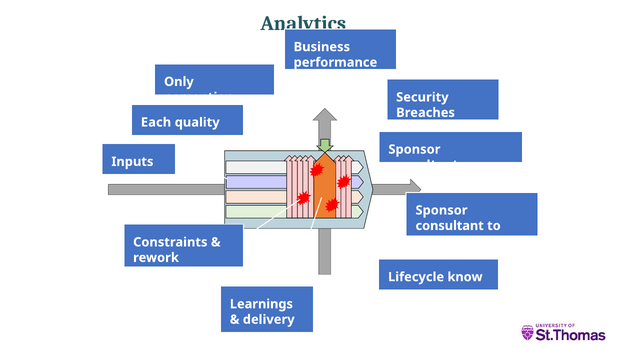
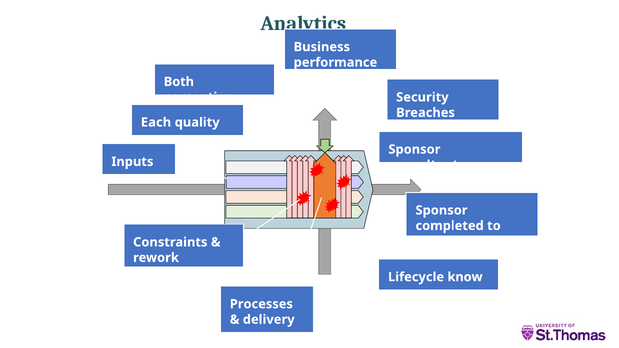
Only: Only -> Both
consultant at (450, 226): consultant -> completed
Learnings: Learnings -> Processes
